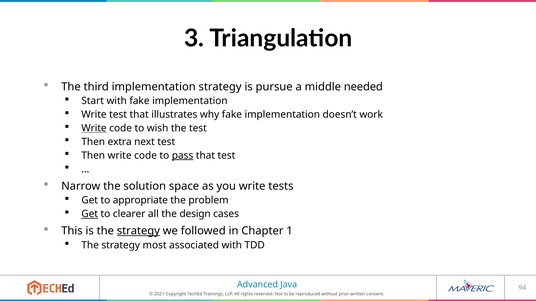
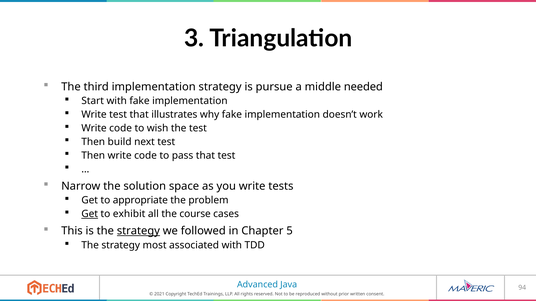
Write at (94, 128) underline: present -> none
extra: extra -> build
pass underline: present -> none
clearer: clearer -> exhibit
the design: design -> course
1: 1 -> 5
